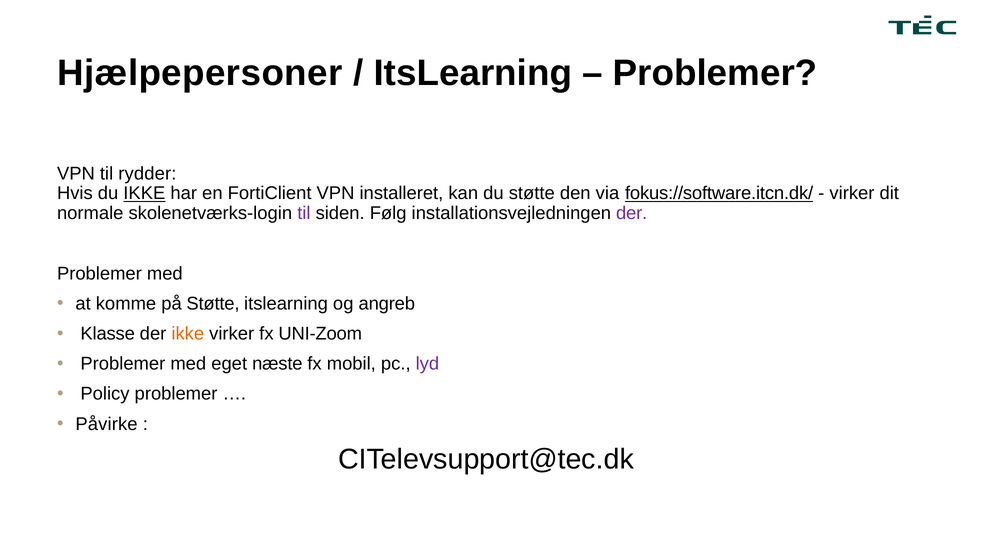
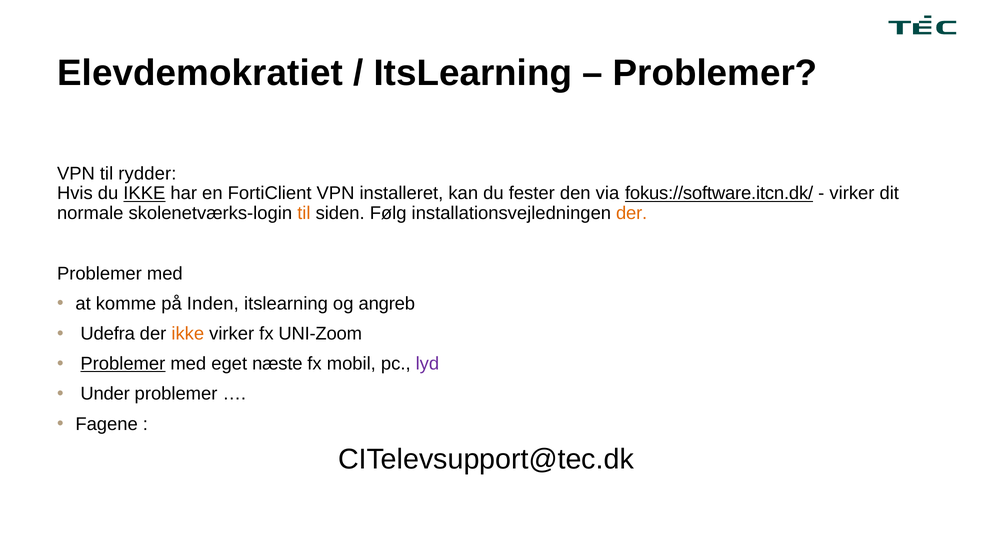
Hjælpepersoner: Hjælpepersoner -> Elevdemokratiet
du støtte: støtte -> fester
til at (304, 213) colour: purple -> orange
der at (632, 213) colour: purple -> orange
på Støtte: Støtte -> Inden
Klasse: Klasse -> Udefra
Problemer at (123, 364) underline: none -> present
Policy: Policy -> Under
Påvirke: Påvirke -> Fagene
